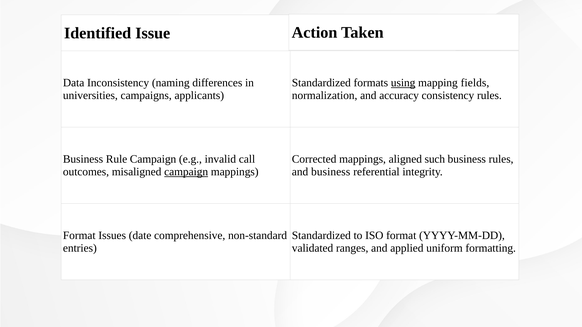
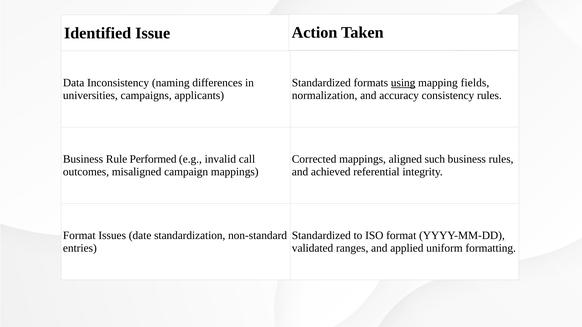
Rule Campaign: Campaign -> Performed
campaign at (186, 172) underline: present -> none
and business: business -> achieved
comprehensive: comprehensive -> standardization
